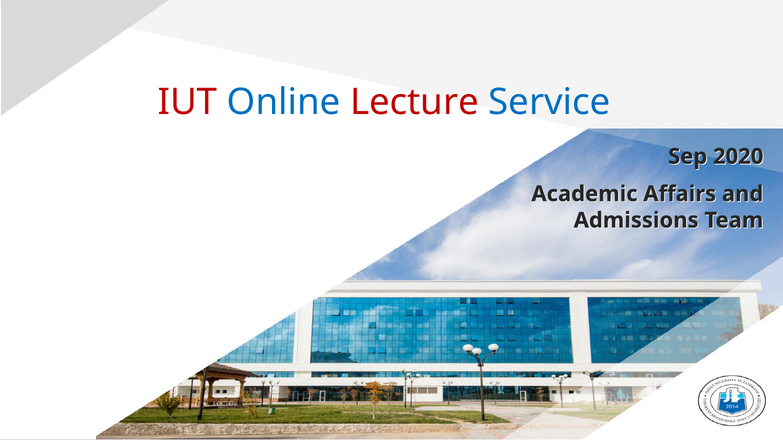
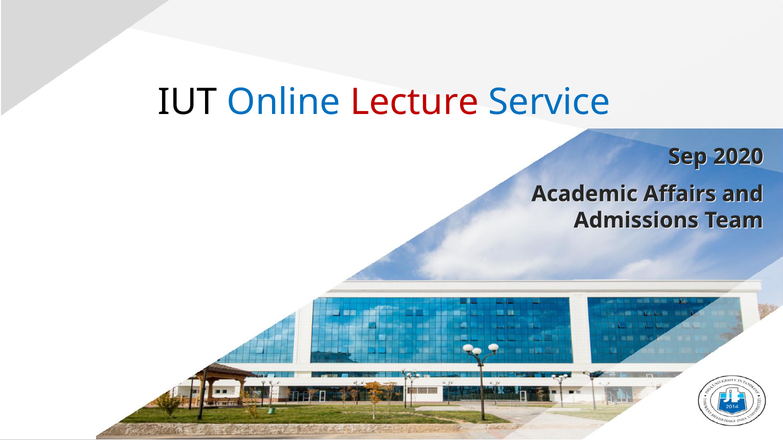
IUT colour: red -> black
